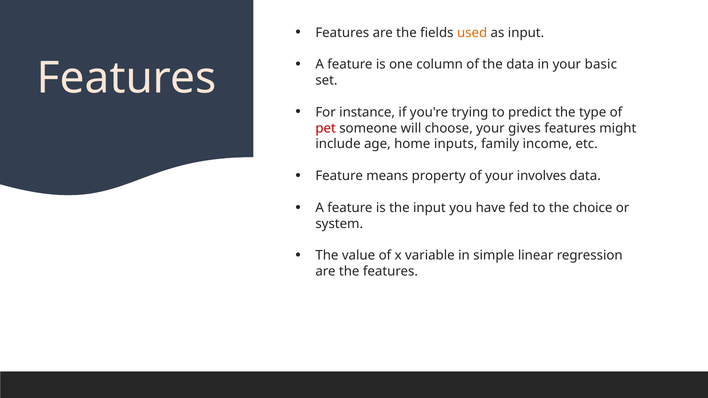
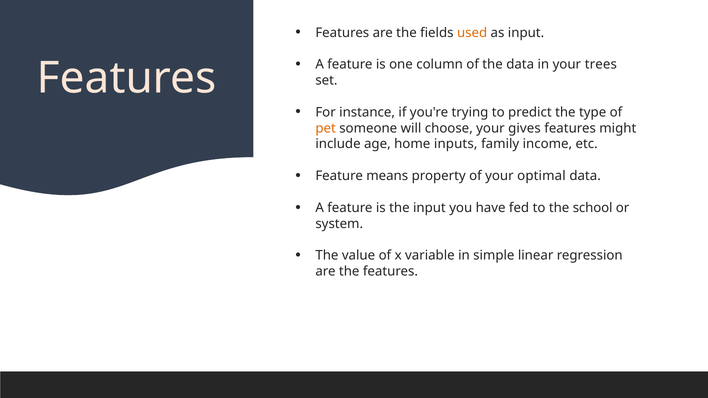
basic: basic -> trees
pet colour: red -> orange
involves: involves -> optimal
choice: choice -> school
